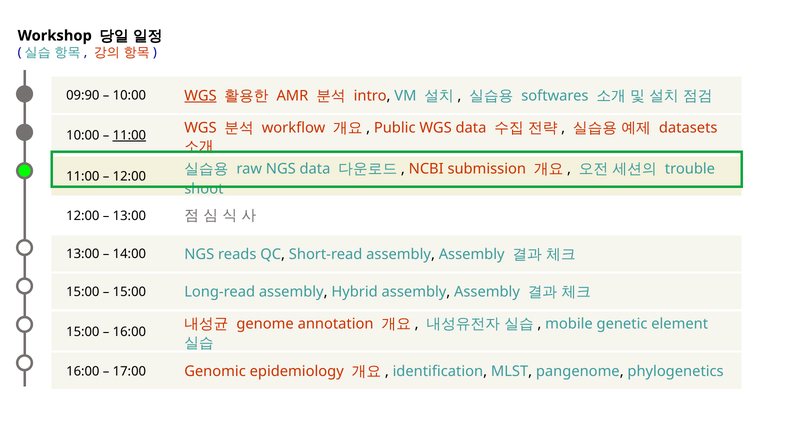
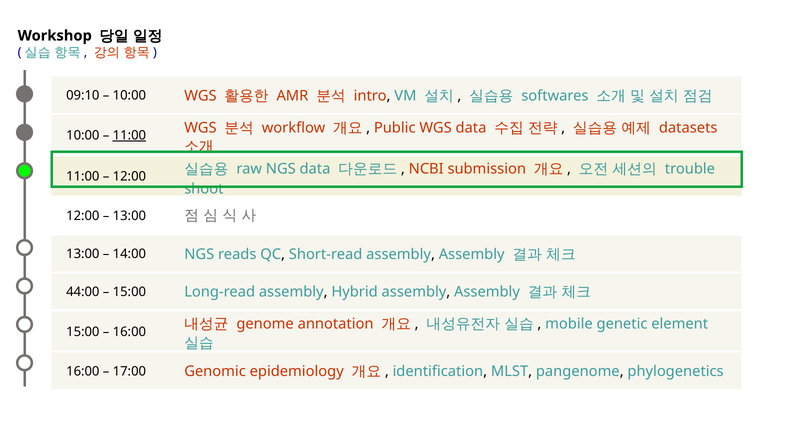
09:90: 09:90 -> 09:10
WGS at (200, 96) underline: present -> none
15:00 at (83, 292): 15:00 -> 44:00
